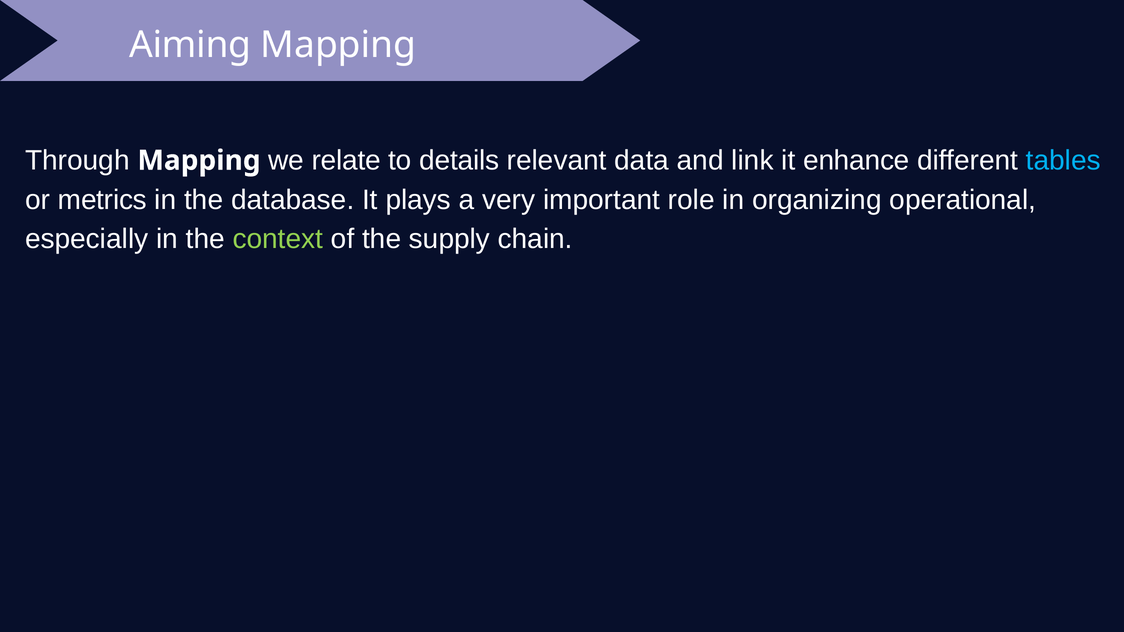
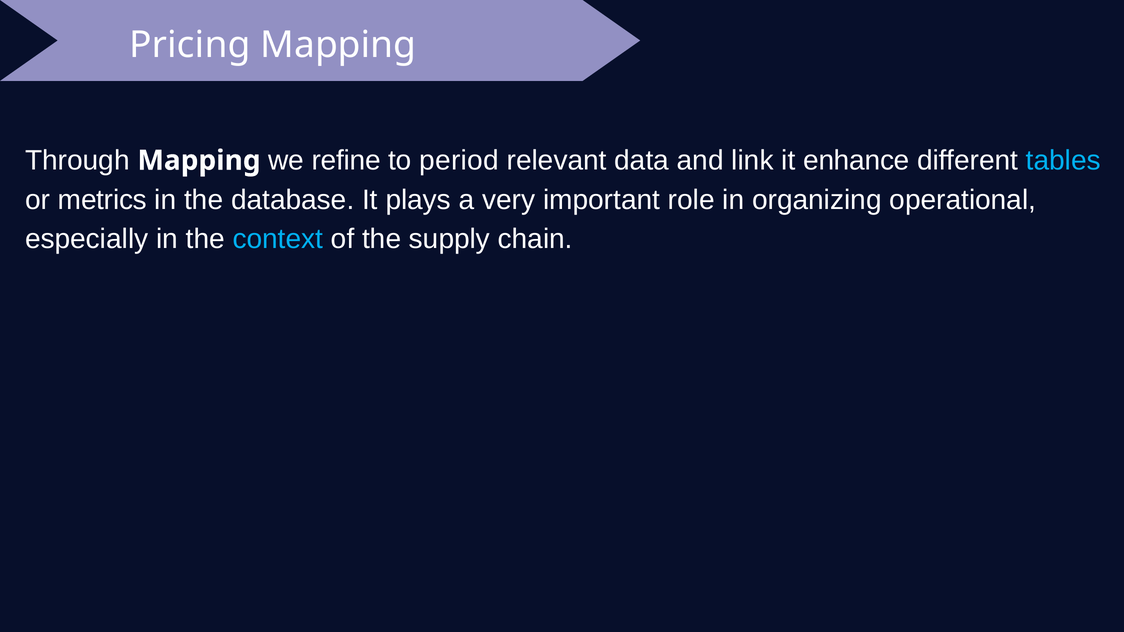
Aiming: Aiming -> Pricing
relate: relate -> refine
details: details -> period
context colour: light green -> light blue
